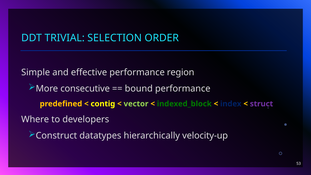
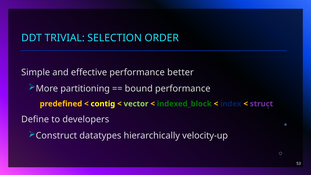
region: region -> better
consecutive: consecutive -> partitioning
Where: Where -> Define
